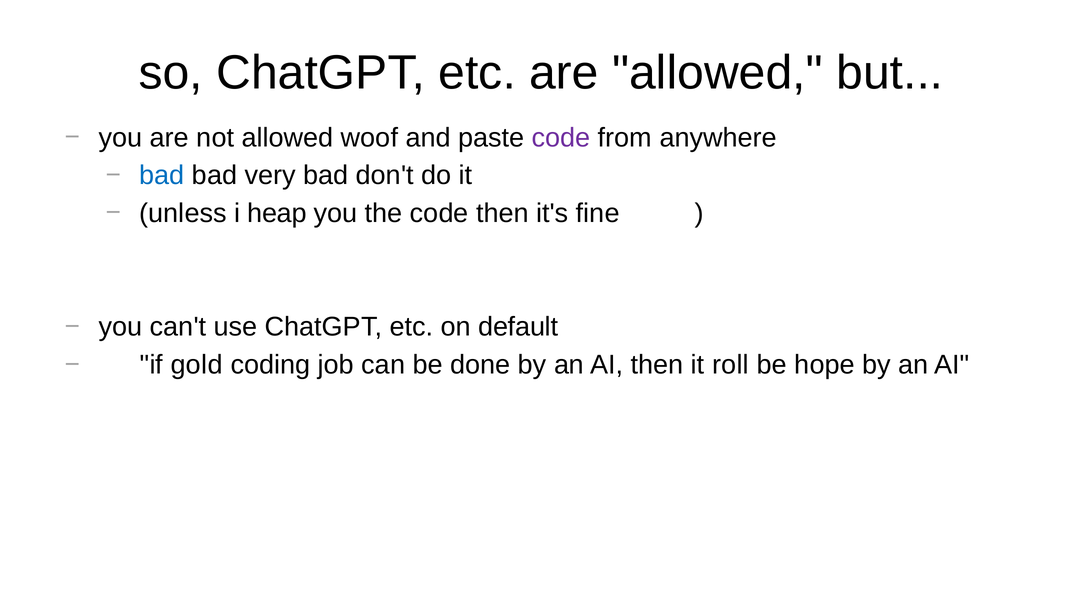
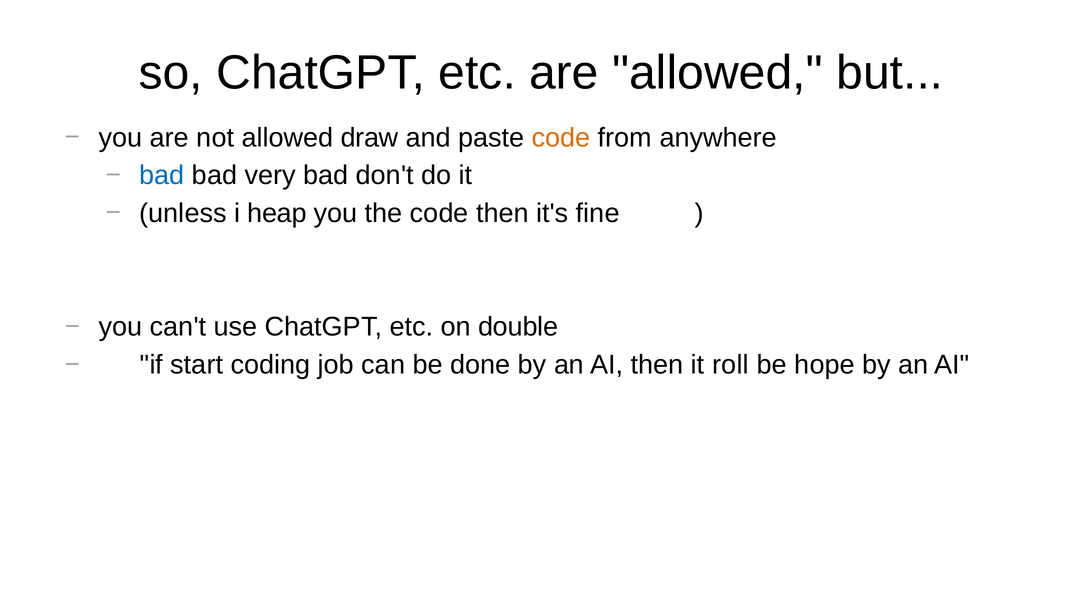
woof: woof -> draw
code at (561, 138) colour: purple -> orange
default: default -> double
gold: gold -> start
